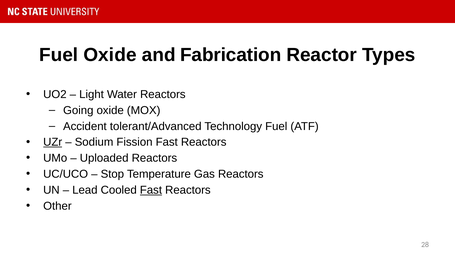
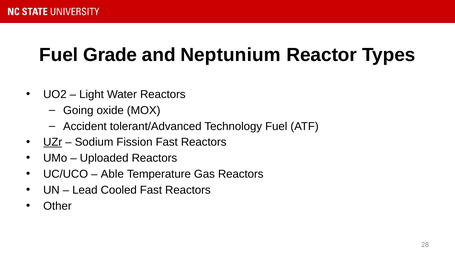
Fuel Oxide: Oxide -> Grade
Fabrication: Fabrication -> Neptunium
Stop: Stop -> Able
Fast at (151, 190) underline: present -> none
